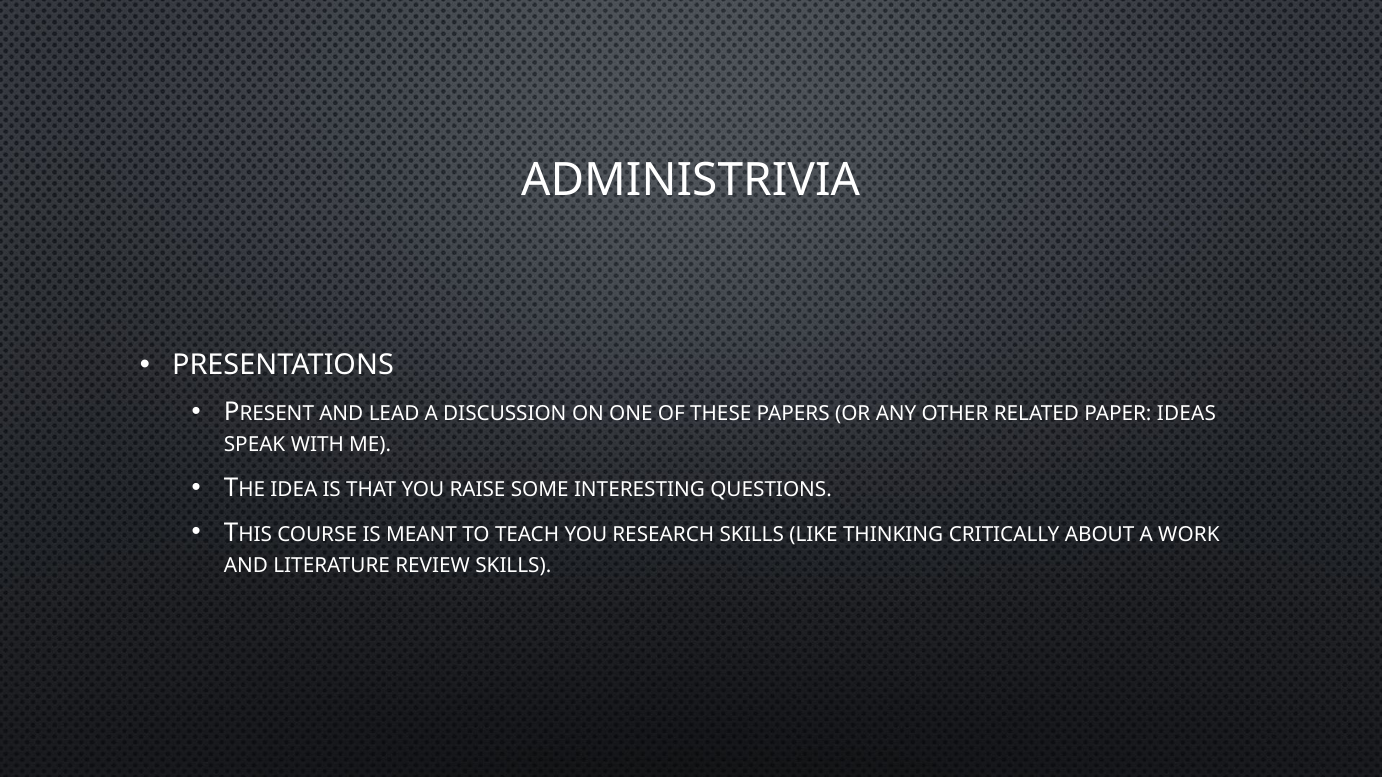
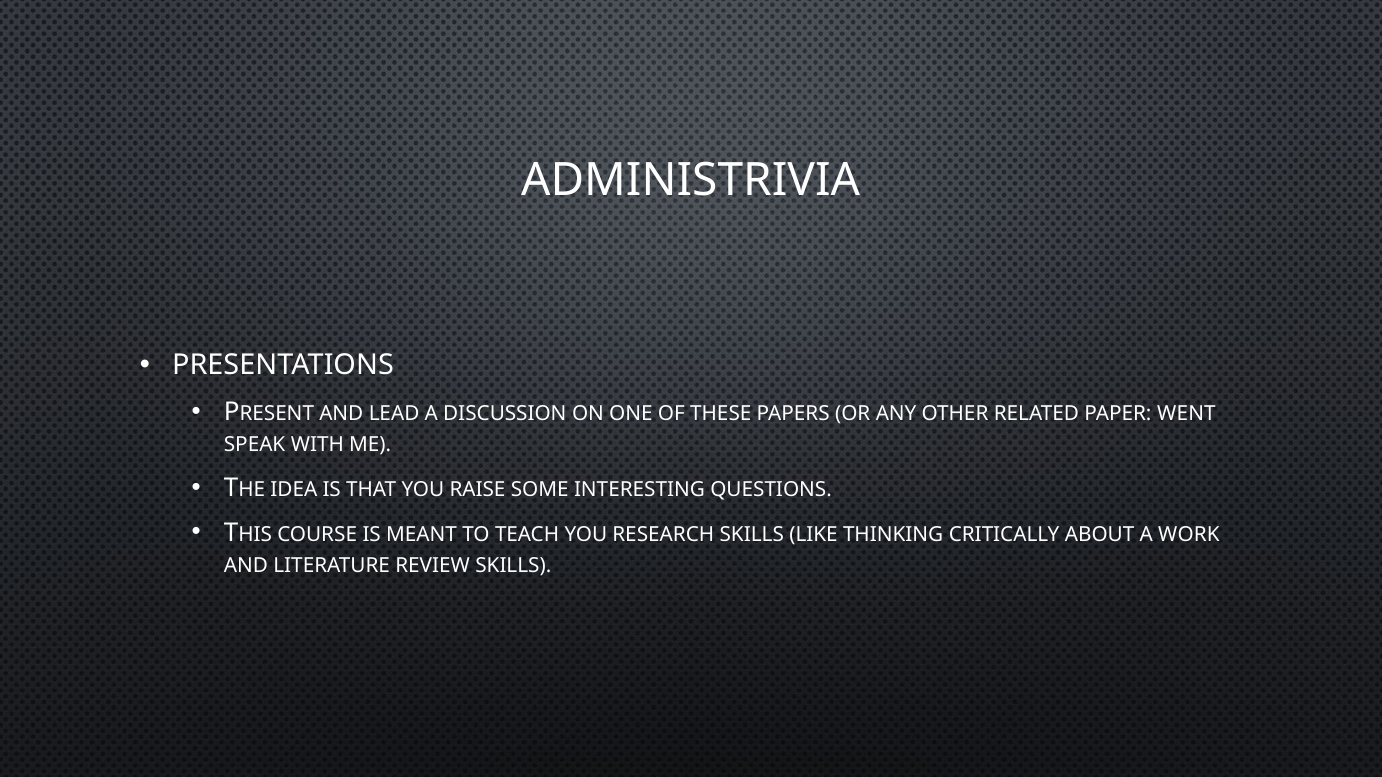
IDEAS: IDEAS -> WENT
